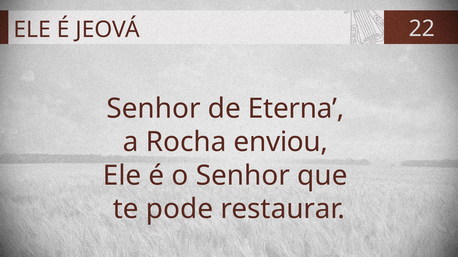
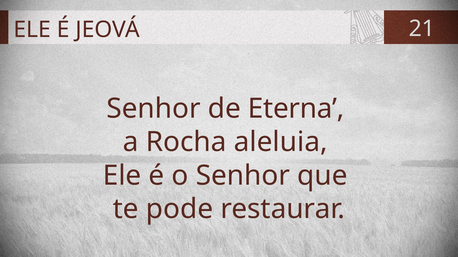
22: 22 -> 21
enviou: enviou -> aleluia
